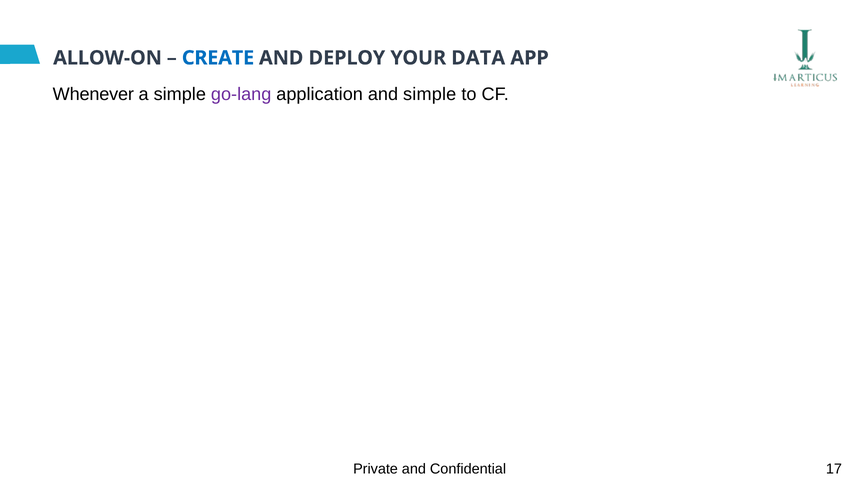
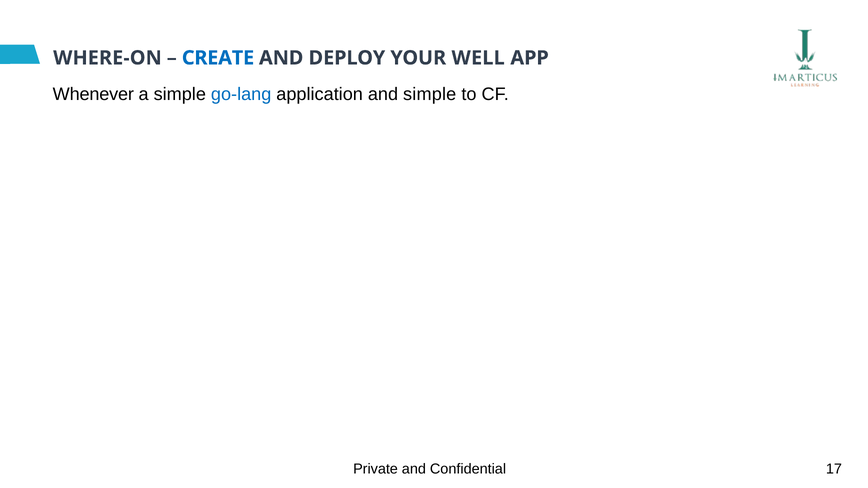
ALLOW-ON: ALLOW-ON -> WHERE-ON
DATA: DATA -> WELL
go-lang colour: purple -> blue
